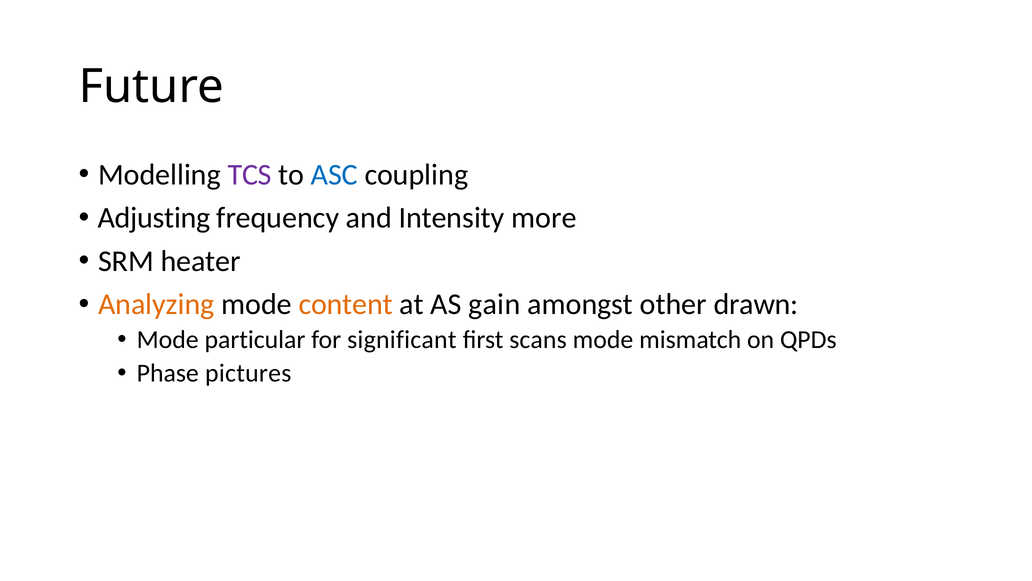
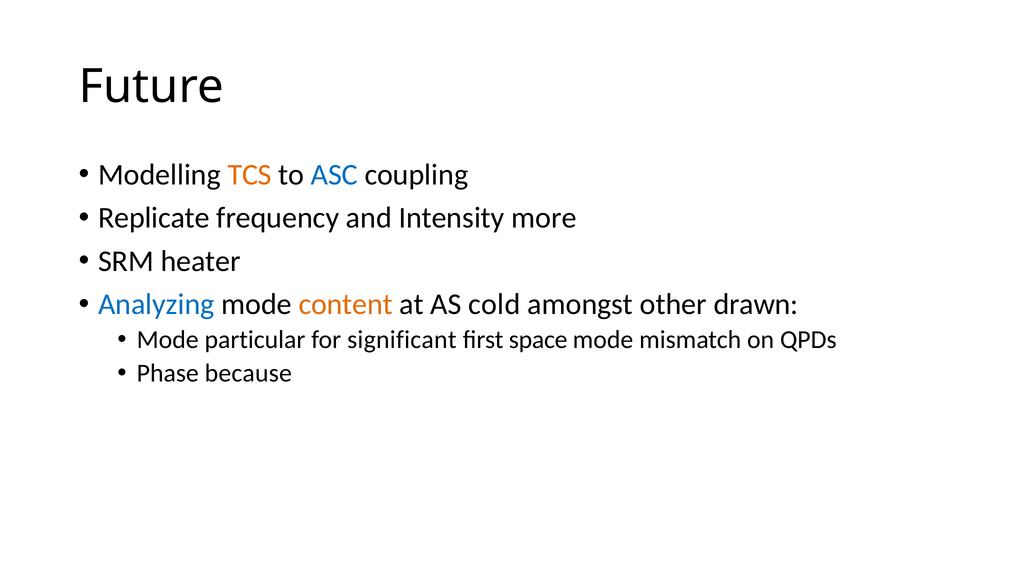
TCS colour: purple -> orange
Adjusting: Adjusting -> Replicate
Analyzing colour: orange -> blue
gain: gain -> cold
scans: scans -> space
pictures: pictures -> because
